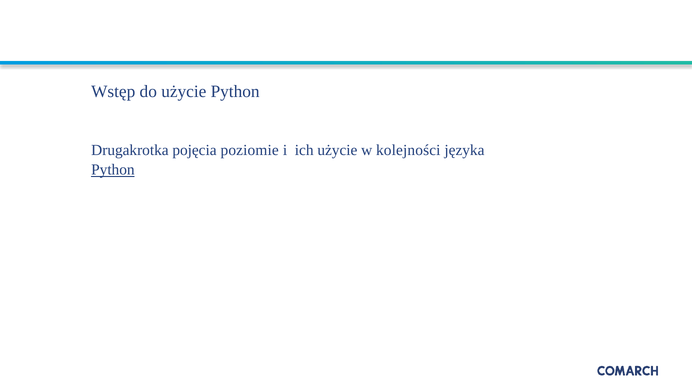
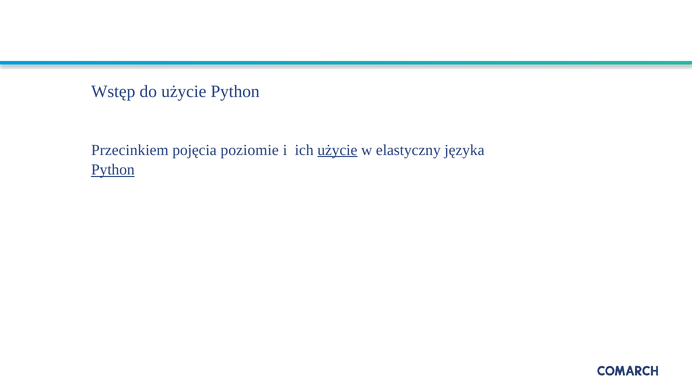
Drugakrotka: Drugakrotka -> Przecinkiem
użycie at (337, 150) underline: none -> present
kolejności: kolejności -> elastyczny
